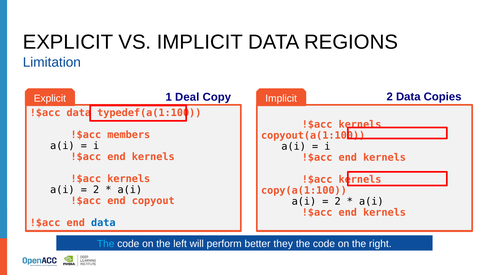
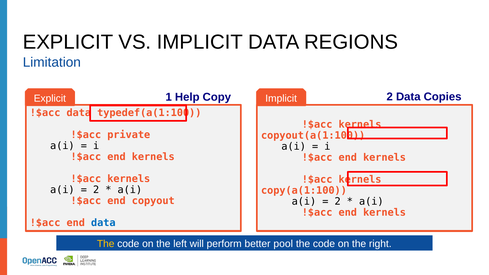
Deal: Deal -> Help
members: members -> private
The at (106, 244) colour: light blue -> yellow
they: they -> pool
